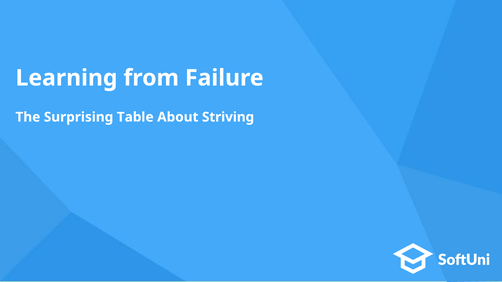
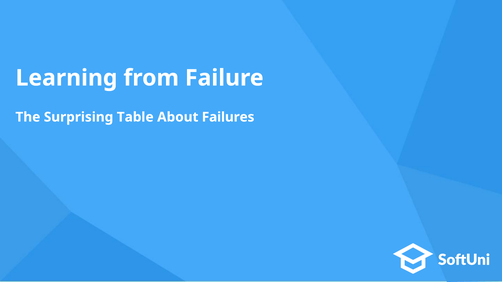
Striving: Striving -> Failures
